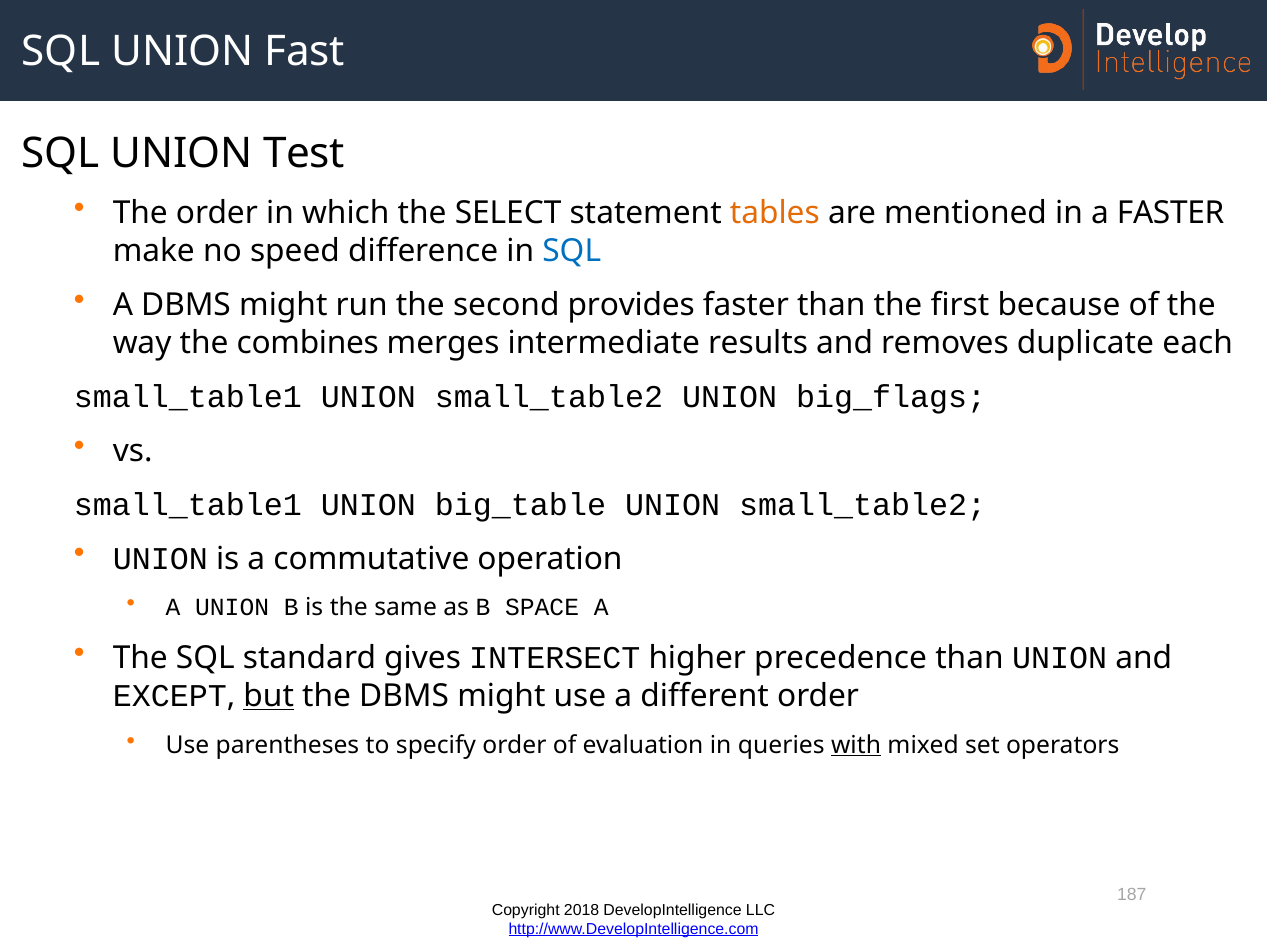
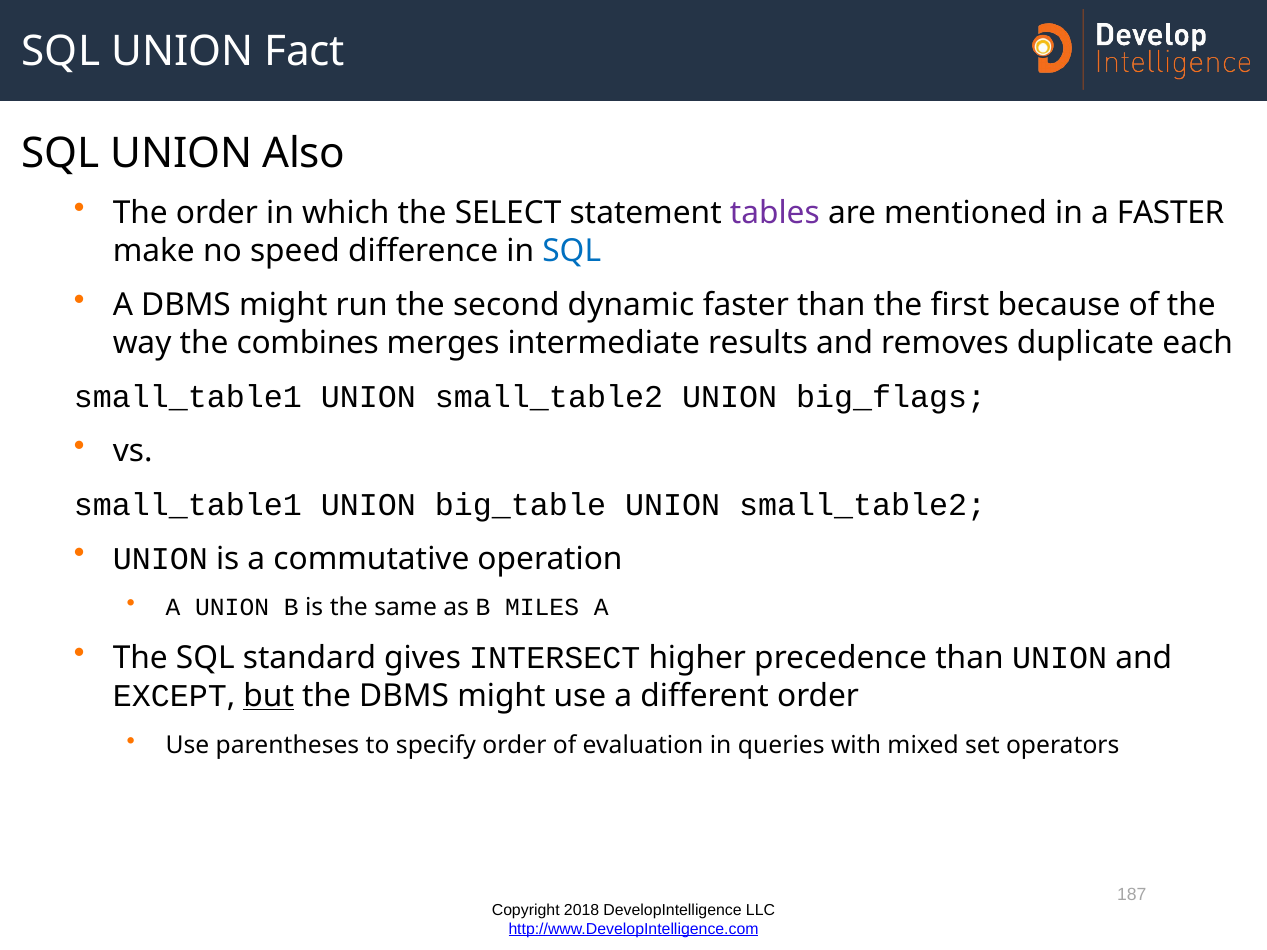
Fast: Fast -> Fact
Test: Test -> Also
tables colour: orange -> purple
provides: provides -> dynamic
SPACE: SPACE -> MILES
with underline: present -> none
